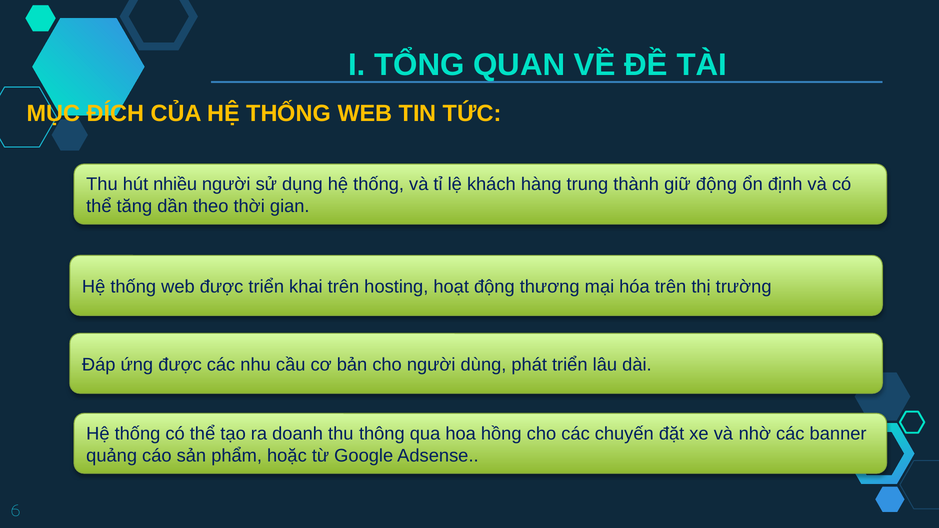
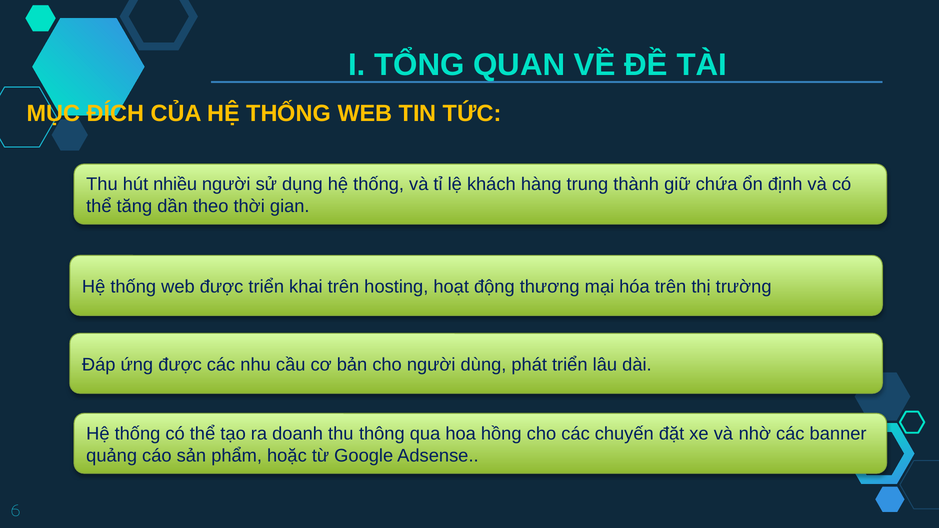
giữ động: động -> chứa
